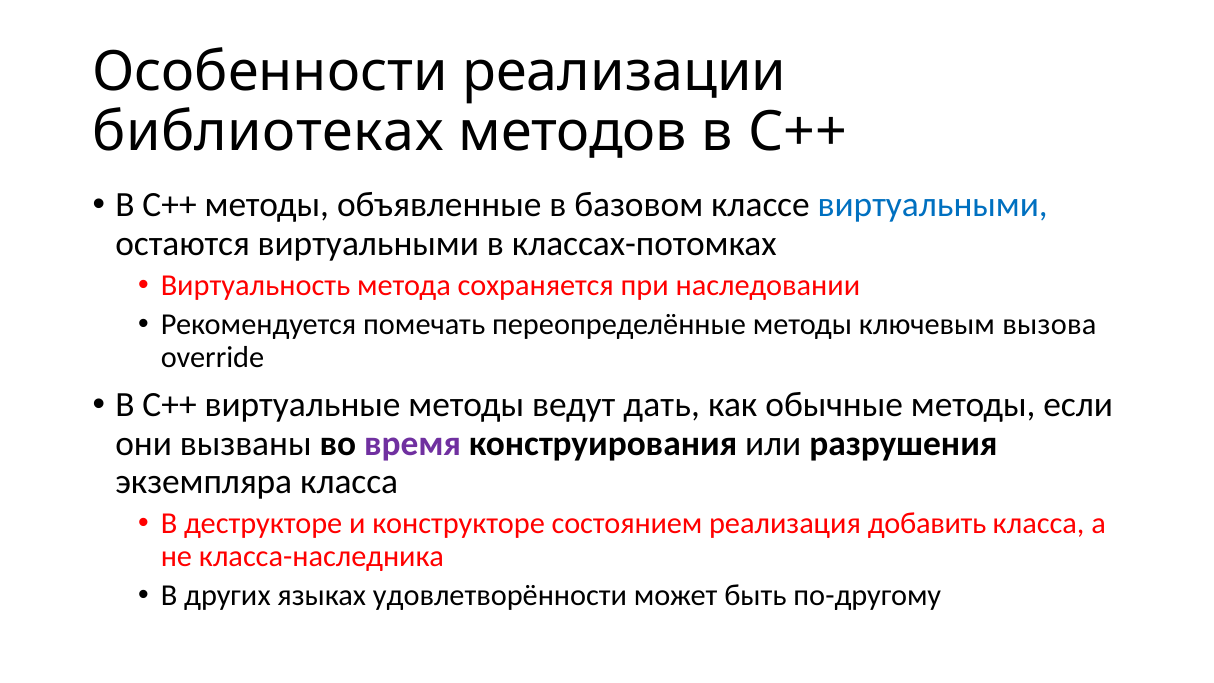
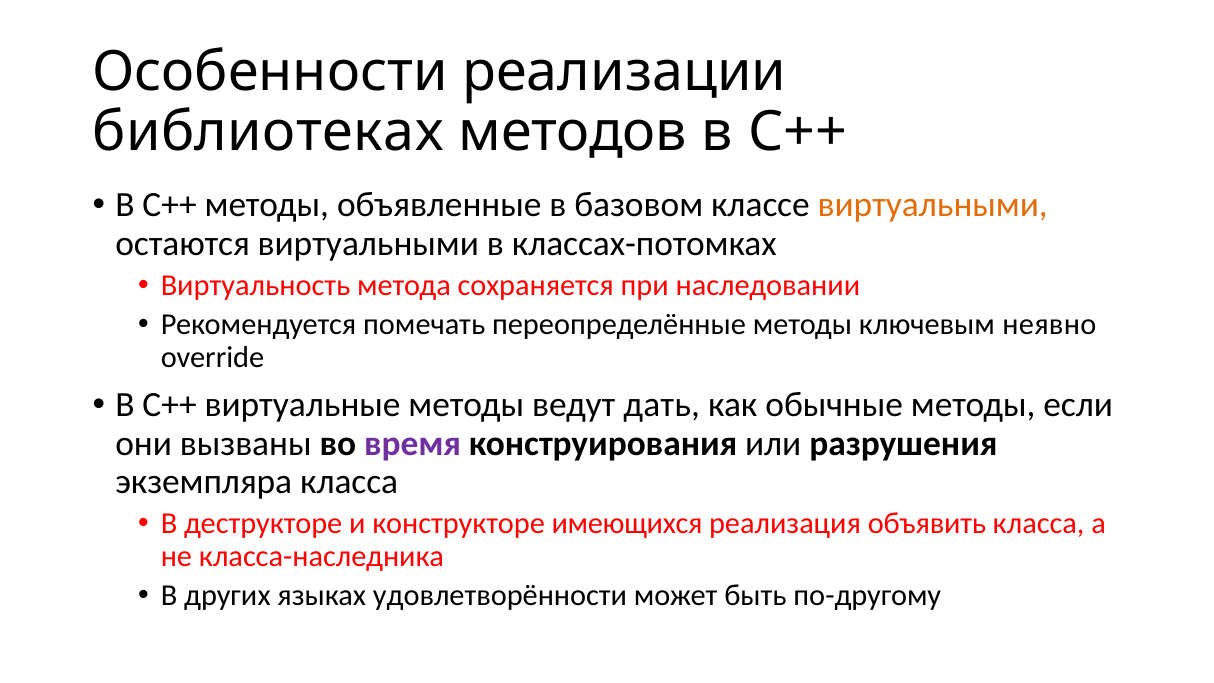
виртуальными at (933, 205) colour: blue -> orange
вызова: вызова -> неявно
состоянием: состоянием -> имеющихся
добавить: добавить -> объявить
